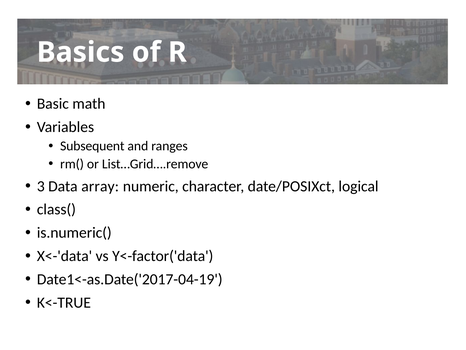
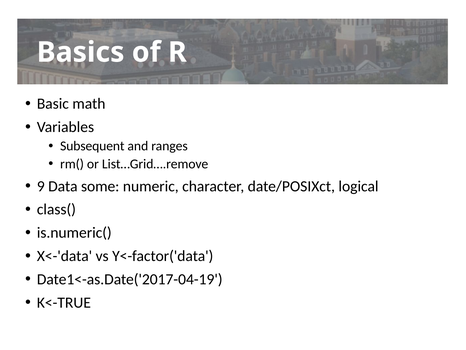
3: 3 -> 9
array: array -> some
